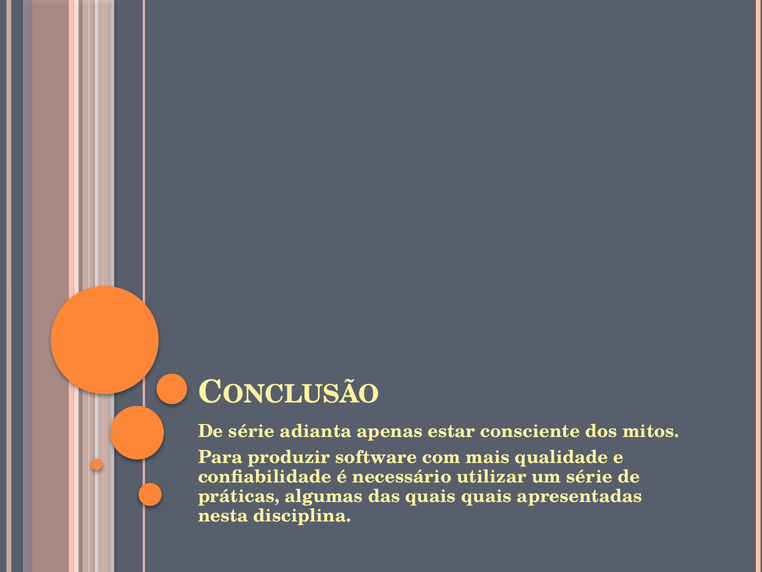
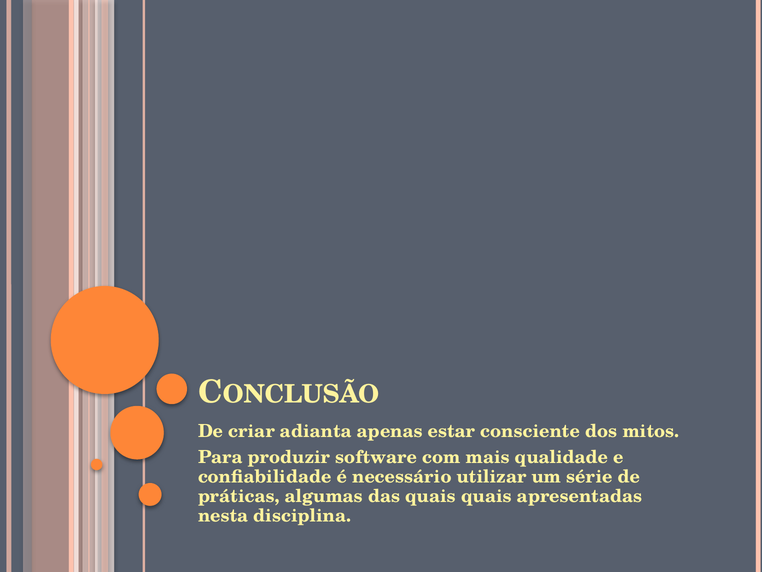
De série: série -> criar
